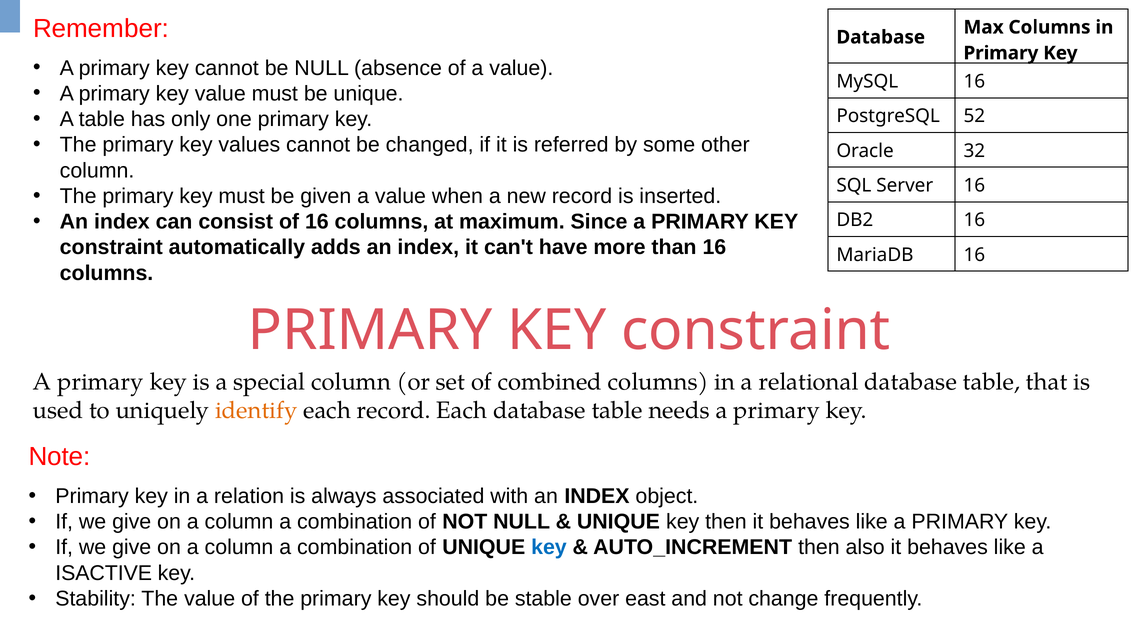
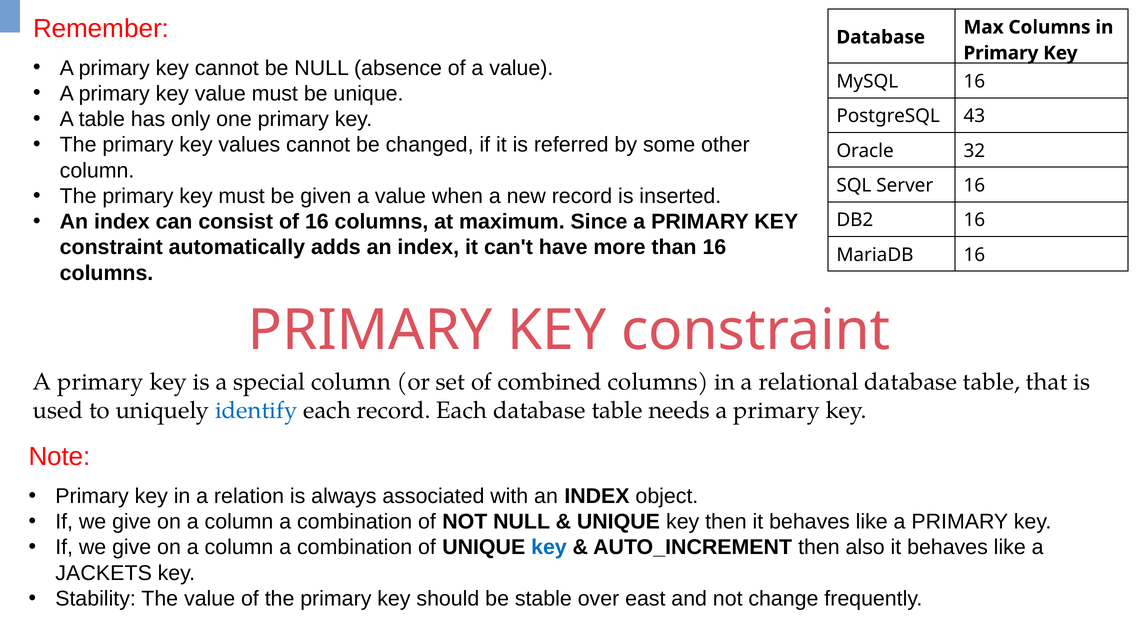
52: 52 -> 43
identify colour: orange -> blue
ISACTIVE: ISACTIVE -> JACKETS
